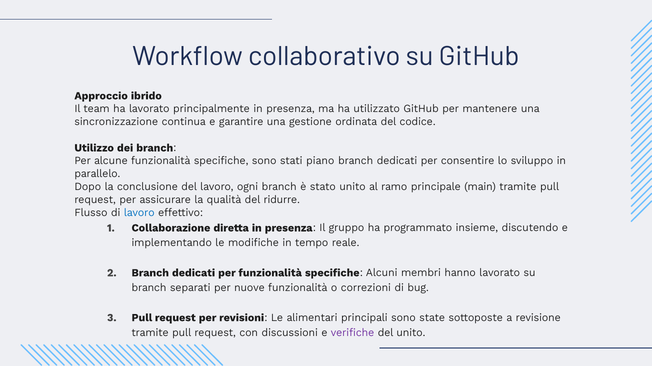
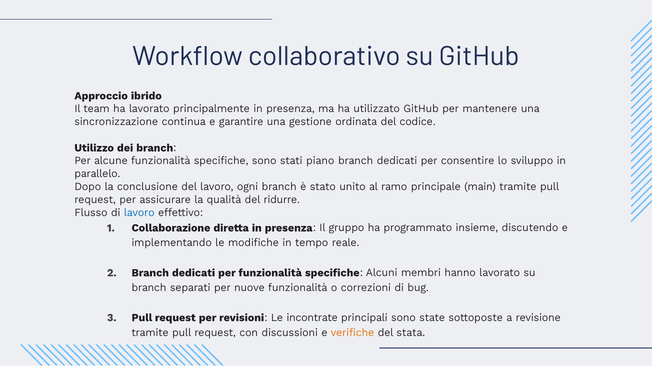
alimentari: alimentari -> incontrate
verifiche colour: purple -> orange
del unito: unito -> stata
